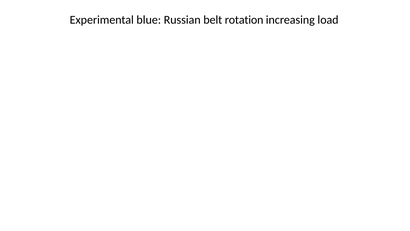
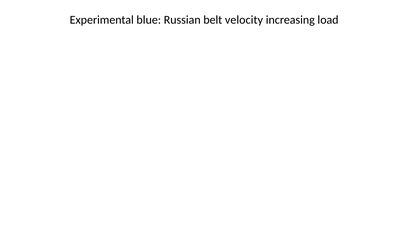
rotation: rotation -> velocity
